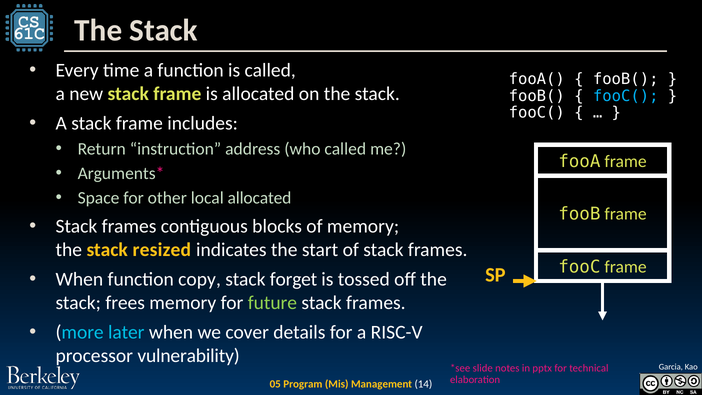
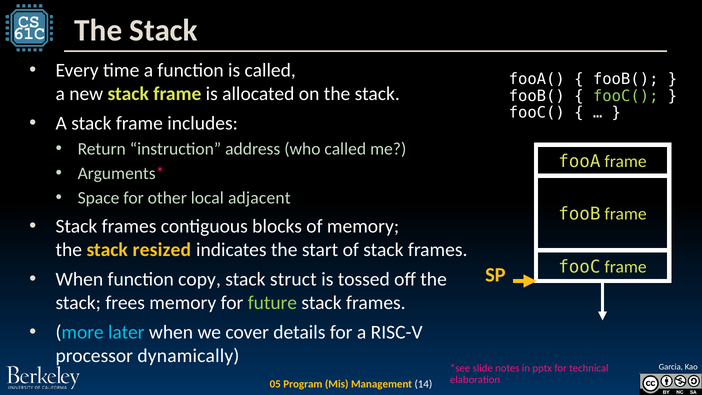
fooC( at (626, 96) colour: light blue -> light green
local allocated: allocated -> adjacent
forget: forget -> struct
vulnerability: vulnerability -> dynamically
